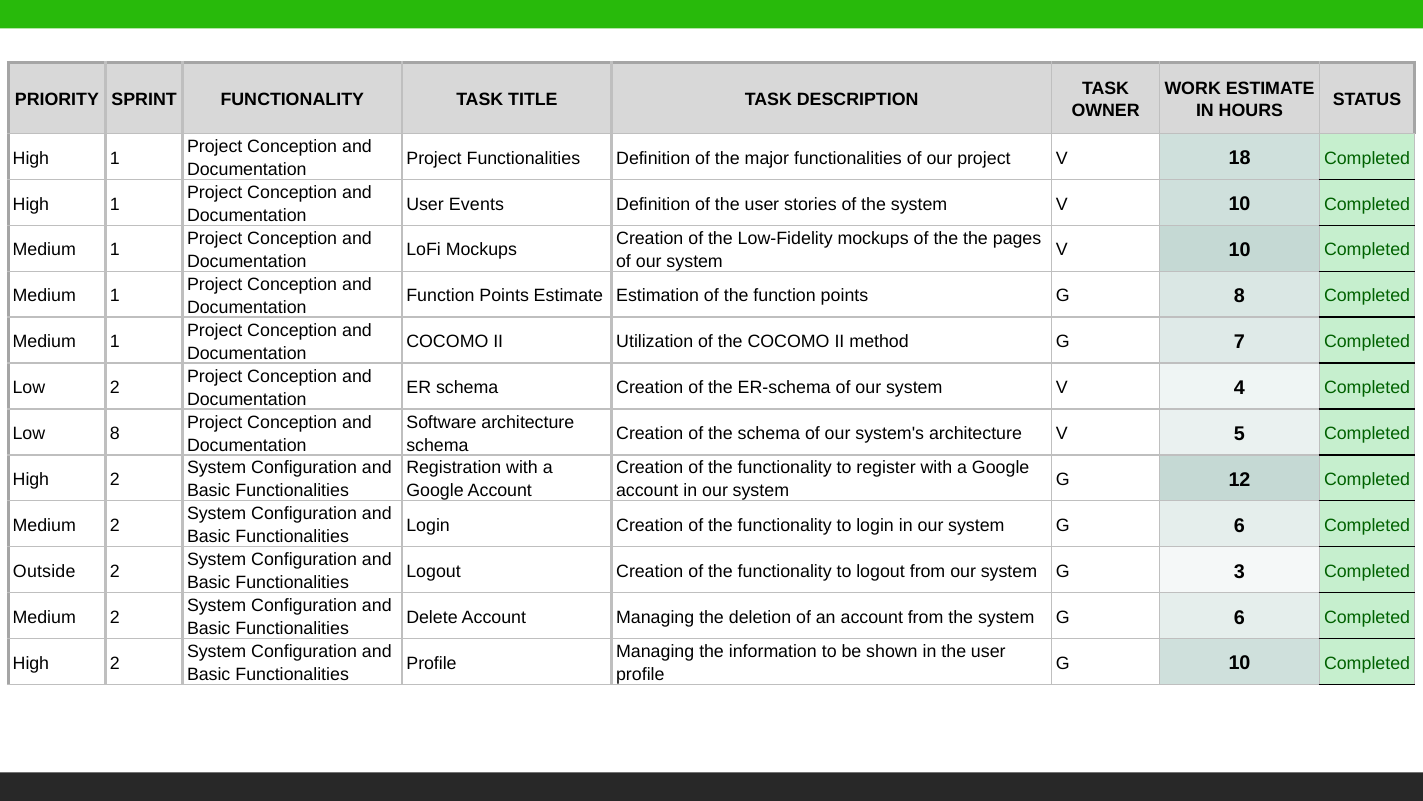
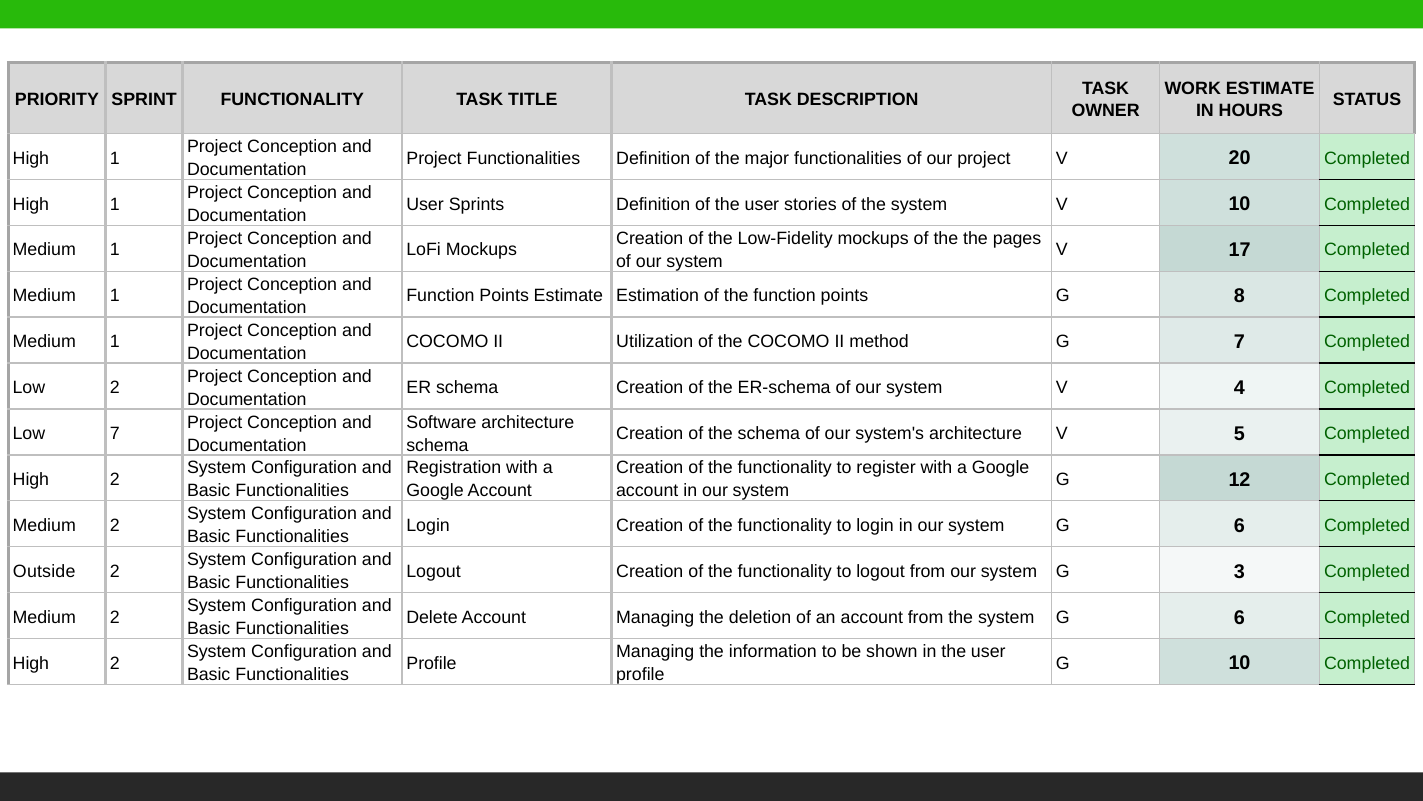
18: 18 -> 20
Events: Events -> Sprints
10 at (1240, 250): 10 -> 17
Low 8: 8 -> 7
